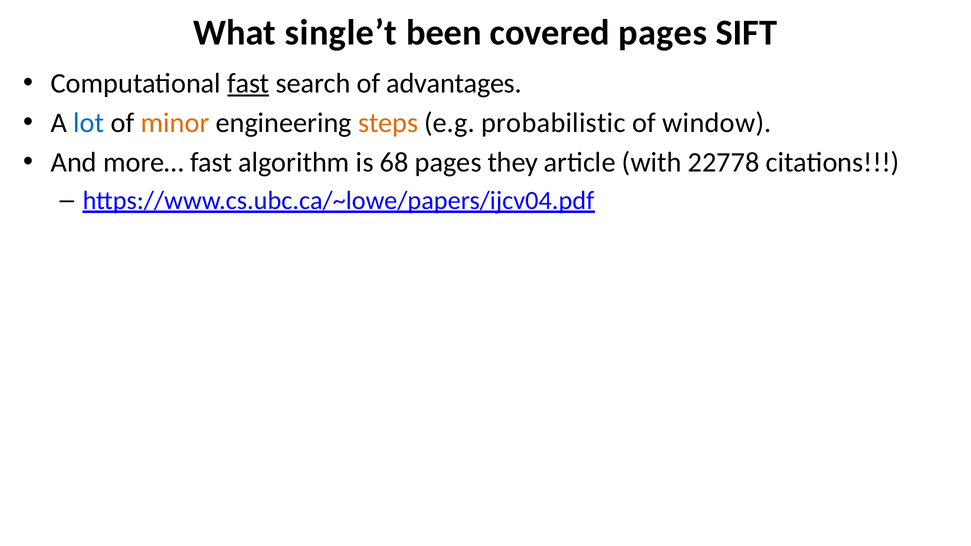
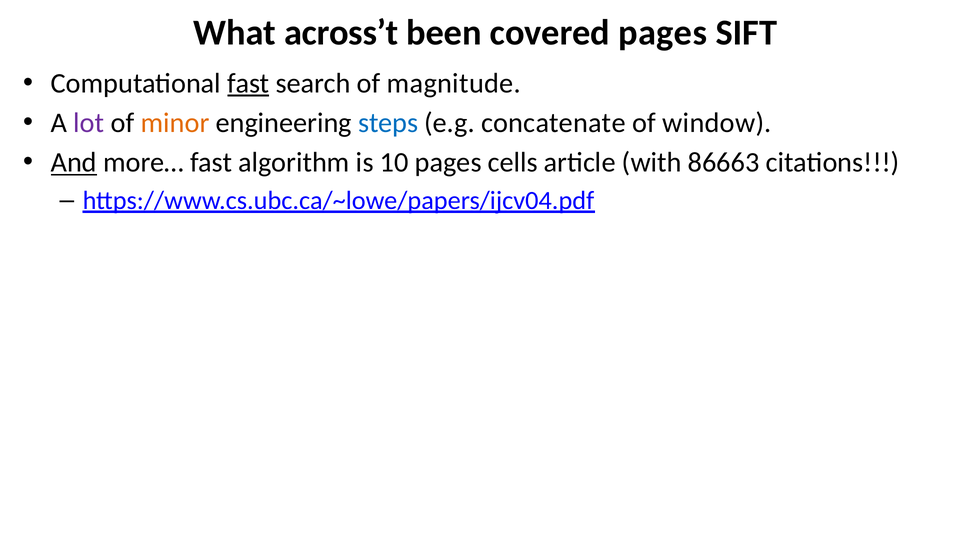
single’t: single’t -> across’t
advantages: advantages -> magnitude
lot colour: blue -> purple
steps colour: orange -> blue
probabilistic: probabilistic -> concatenate
And underline: none -> present
68: 68 -> 10
they: they -> cells
22778: 22778 -> 86663
